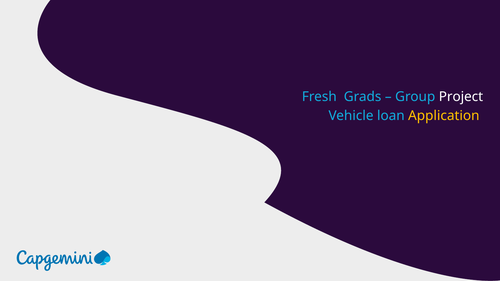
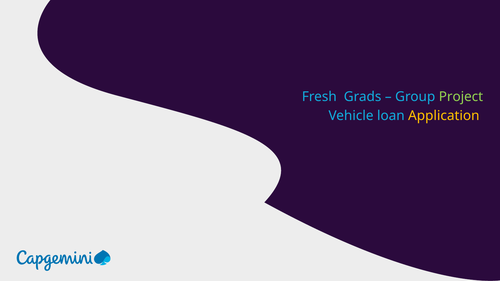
Project colour: white -> light green
